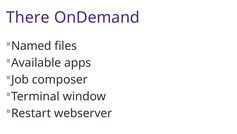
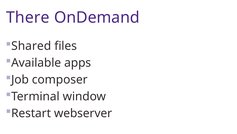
Named: Named -> Shared
